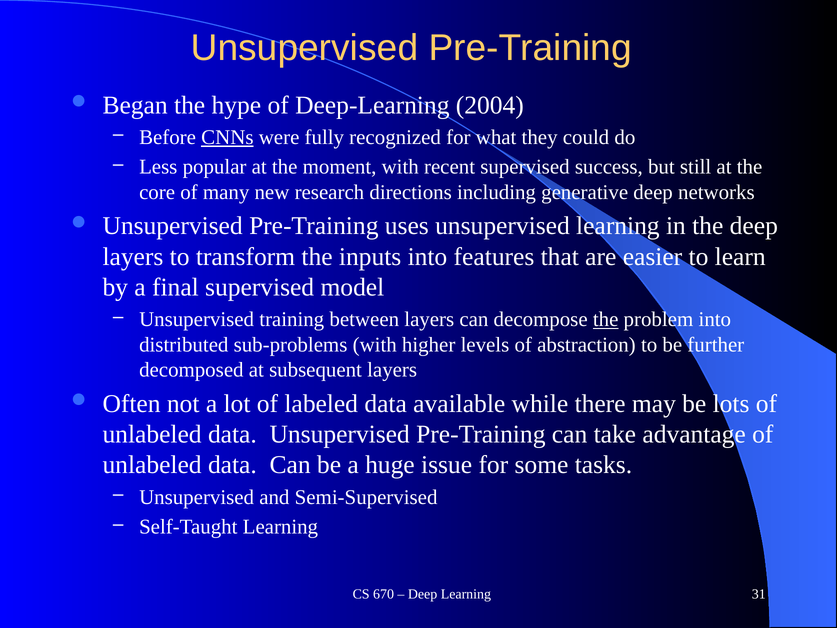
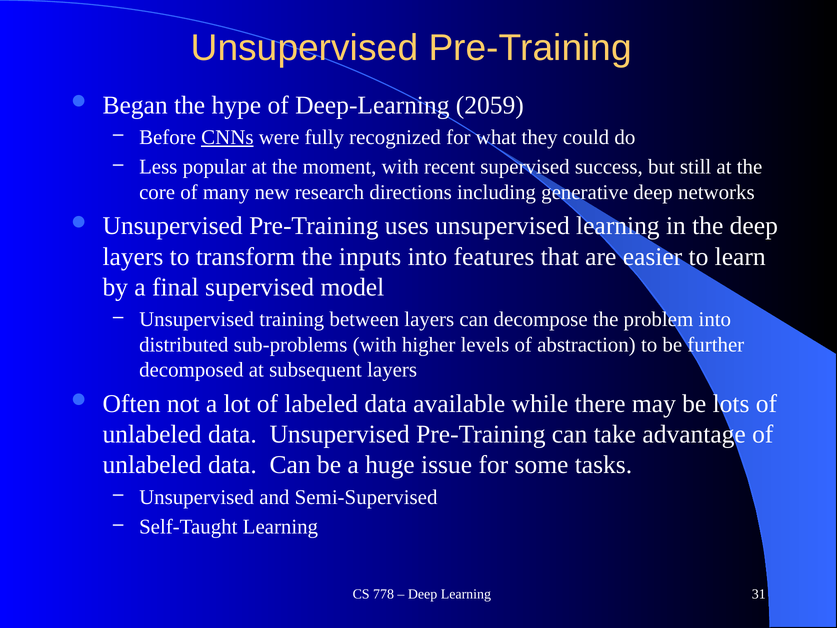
2004: 2004 -> 2059
the at (606, 319) underline: present -> none
670: 670 -> 778
